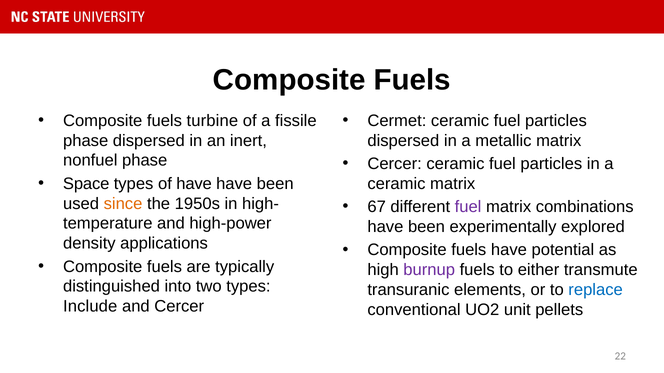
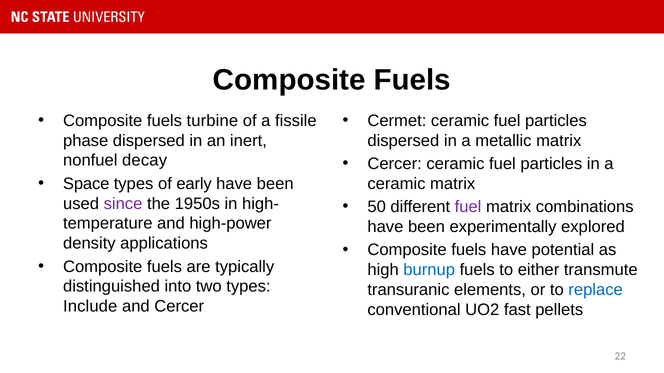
nonfuel phase: phase -> decay
of have: have -> early
since colour: orange -> purple
67: 67 -> 50
burnup colour: purple -> blue
unit: unit -> fast
